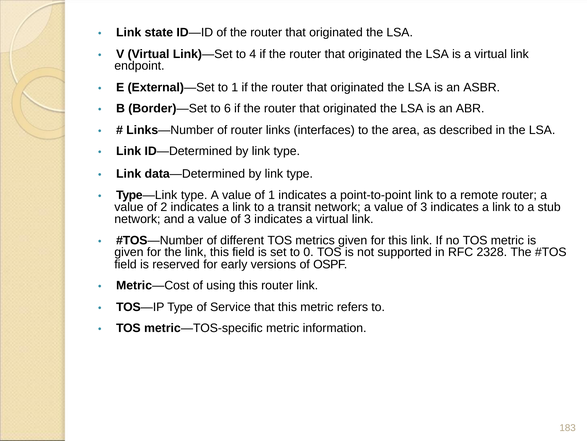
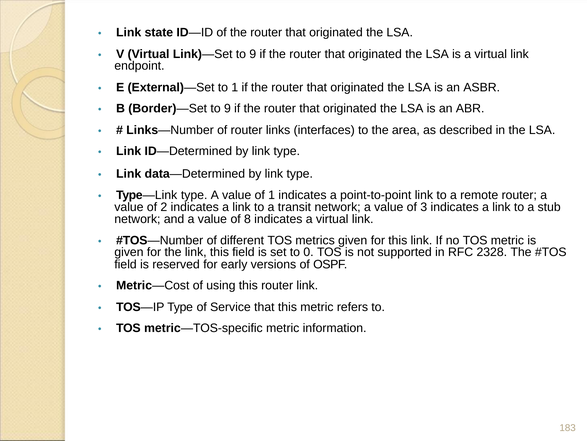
Link)—Set to 4: 4 -> 9
Border)—Set to 6: 6 -> 9
3 at (247, 219): 3 -> 8
